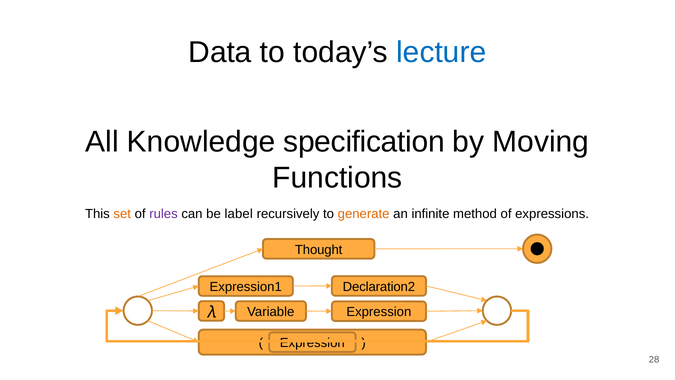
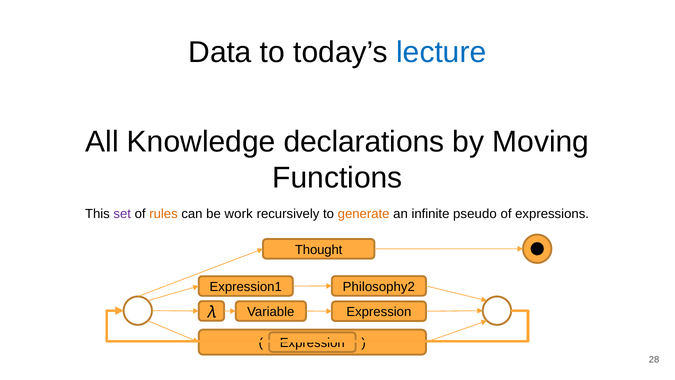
specification: specification -> declarations
set colour: orange -> purple
rules colour: purple -> orange
label: label -> work
method: method -> pseudo
Declaration2: Declaration2 -> Philosophy2
